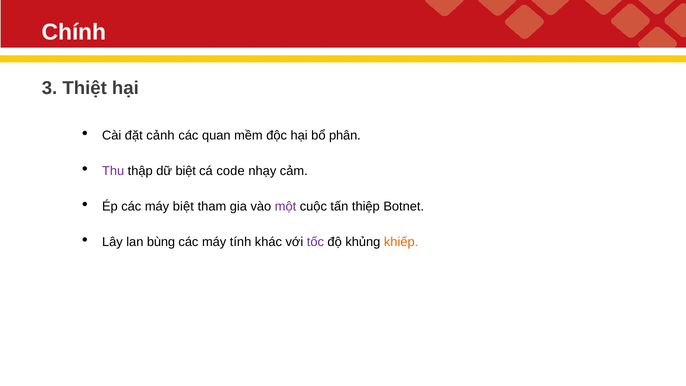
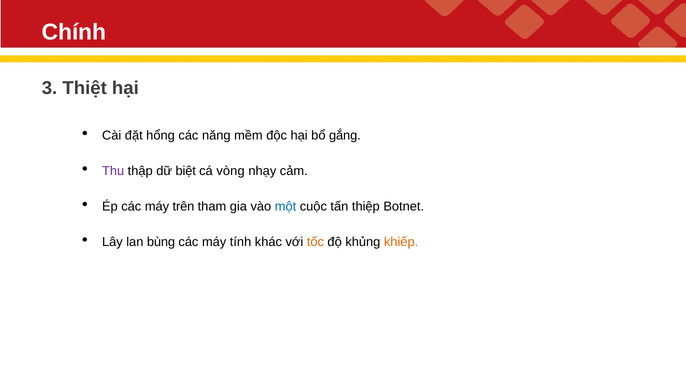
cảnh: cảnh -> hổng
quan: quan -> năng
phân: phân -> gắng
code: code -> vòng
máy biệt: biệt -> trên
một colour: purple -> blue
tốc colour: purple -> orange
